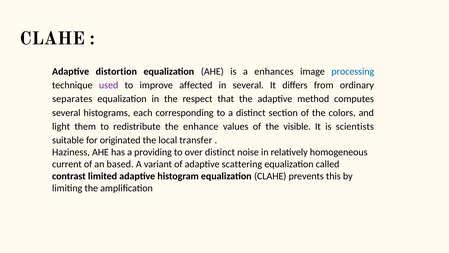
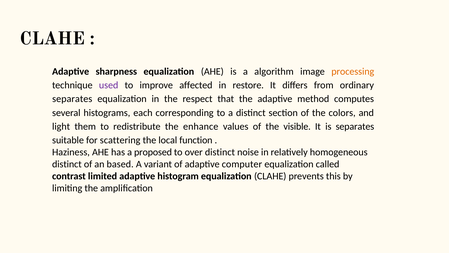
distortion: distortion -> sharpness
enhances: enhances -> algorithm
processing colour: blue -> orange
in several: several -> restore
is scientists: scientists -> separates
originated: originated -> scattering
transfer: transfer -> function
providing: providing -> proposed
current at (67, 164): current -> distinct
scattering: scattering -> computer
